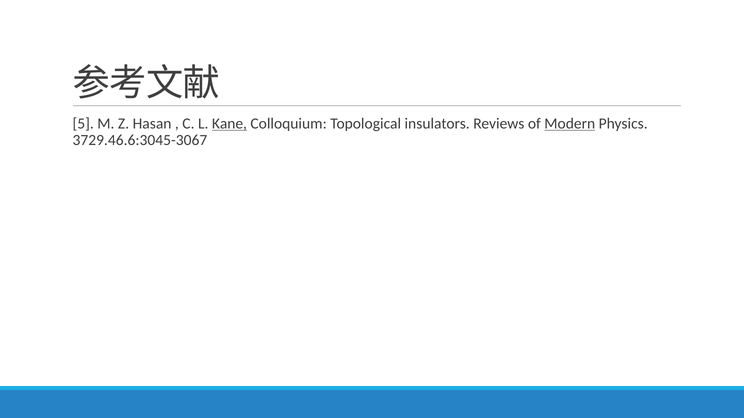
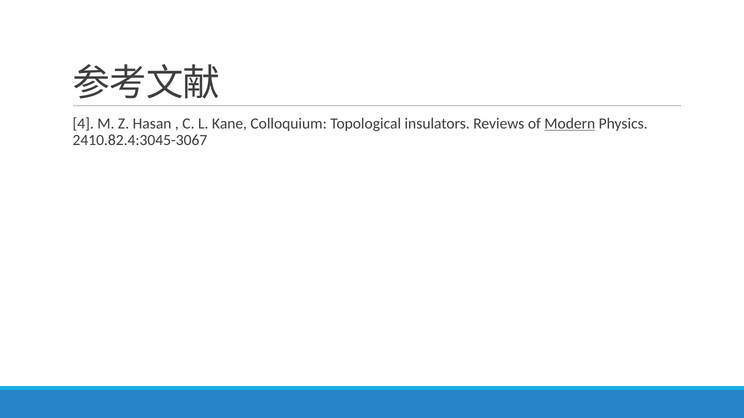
5: 5 -> 4
Kane underline: present -> none
3729.46.6:3045-3067: 3729.46.6:3045-3067 -> 2410.82.4:3045-3067
